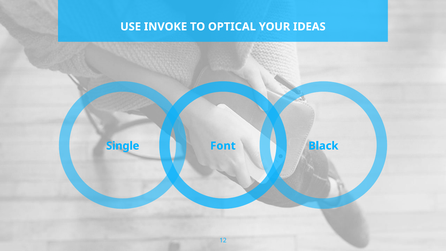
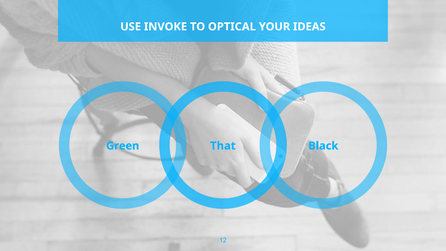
Single: Single -> Green
Font: Font -> That
